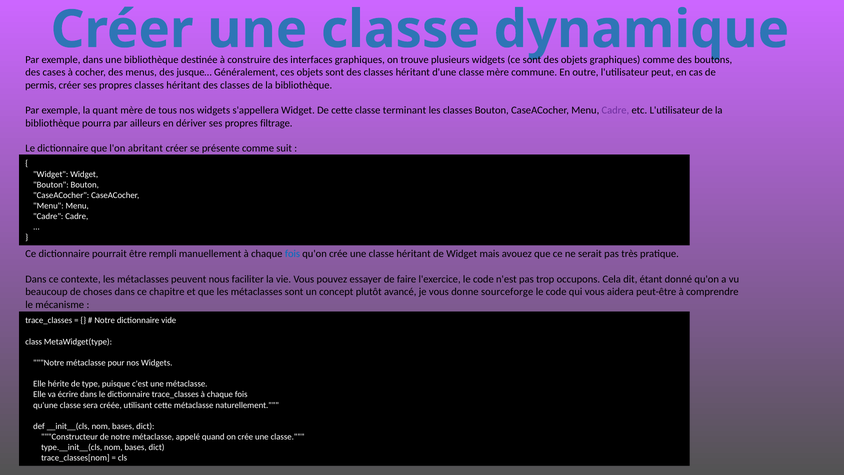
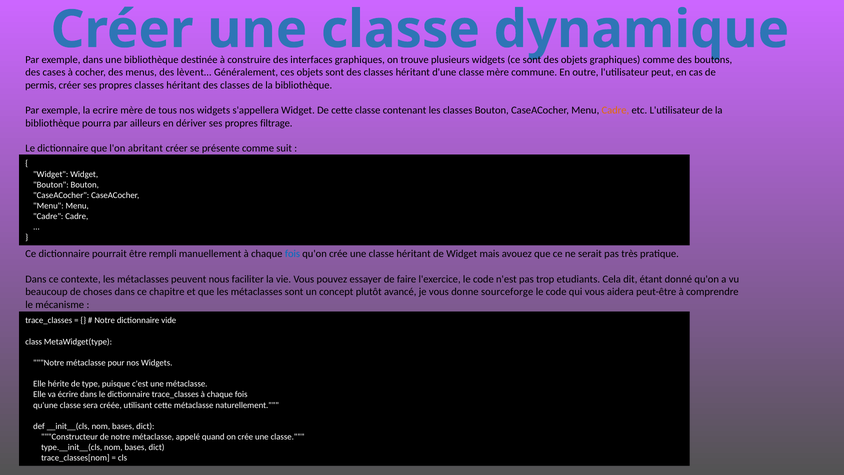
jusque…: jusque… -> lèvent…
quant: quant -> ecrire
terminant: terminant -> contenant
Cadre at (615, 110) colour: purple -> orange
occupons: occupons -> etudiants
